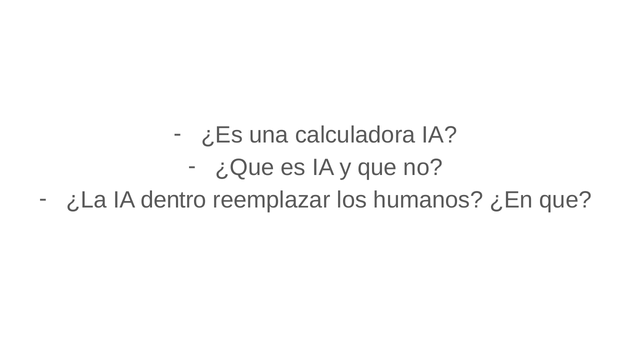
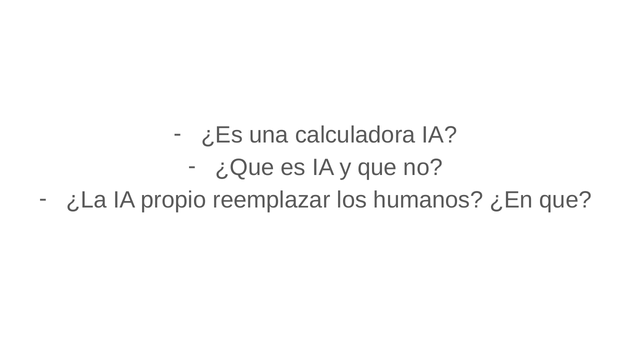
dentro: dentro -> propio
